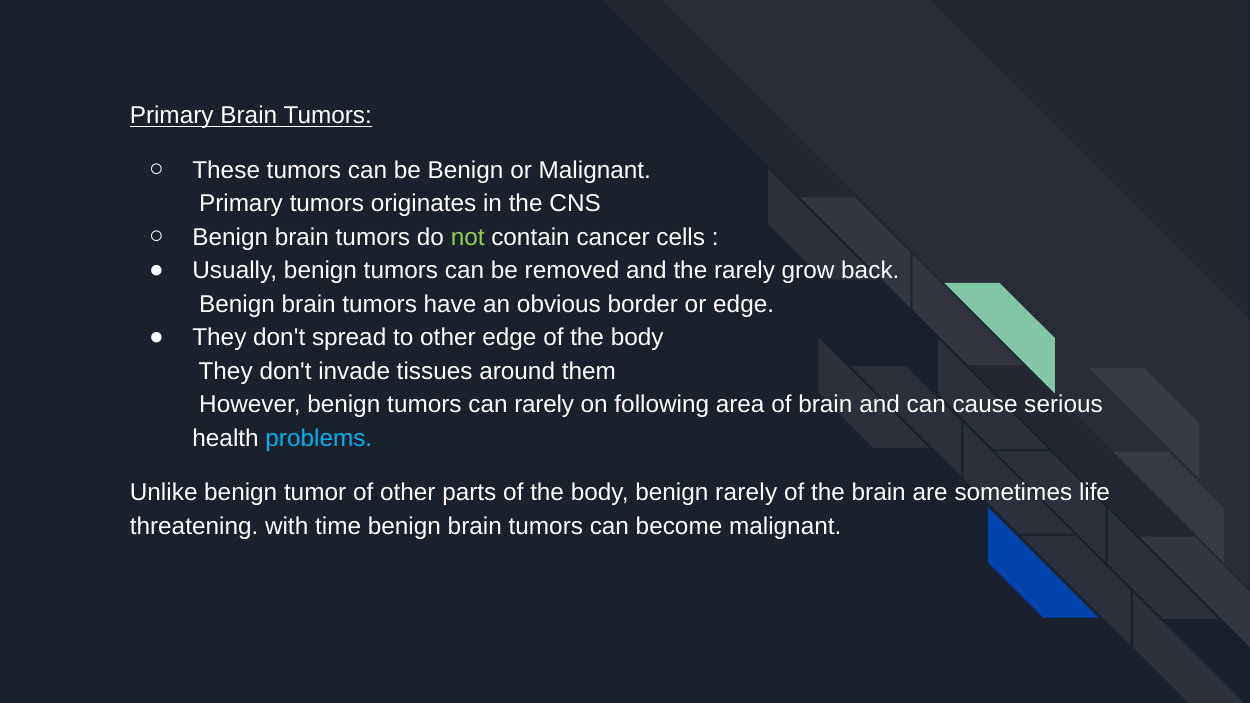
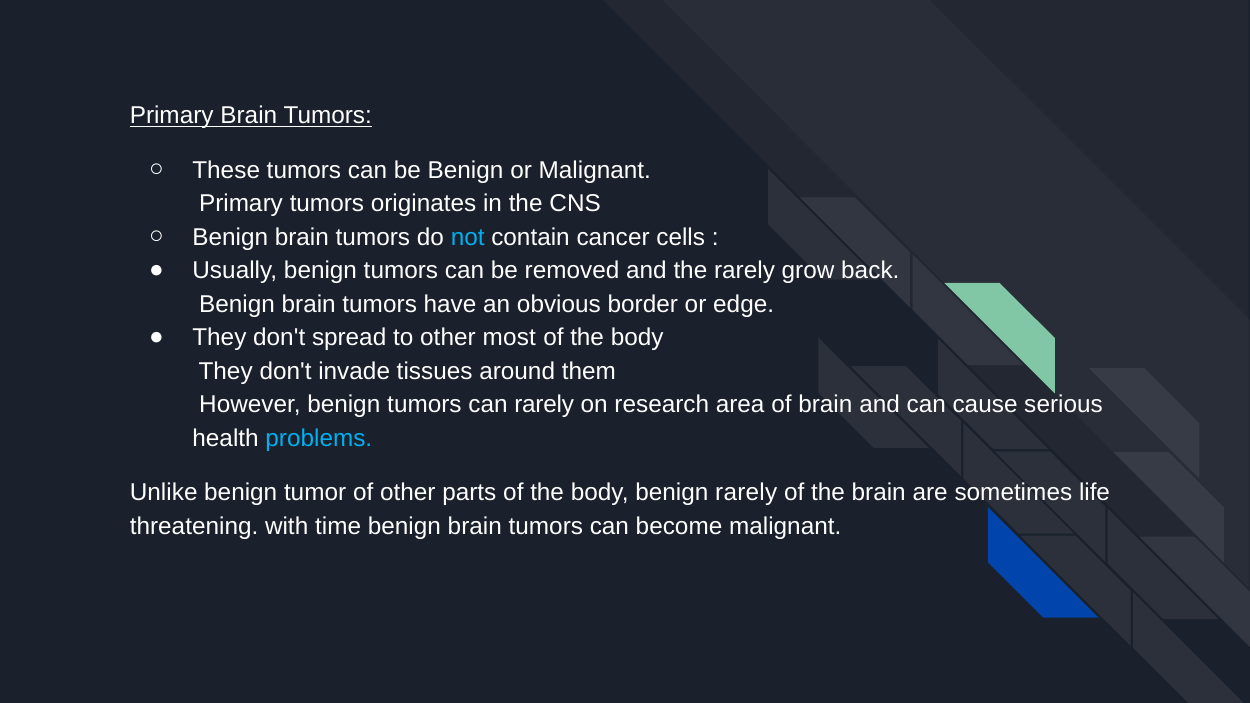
not colour: light green -> light blue
other edge: edge -> most
following: following -> research
